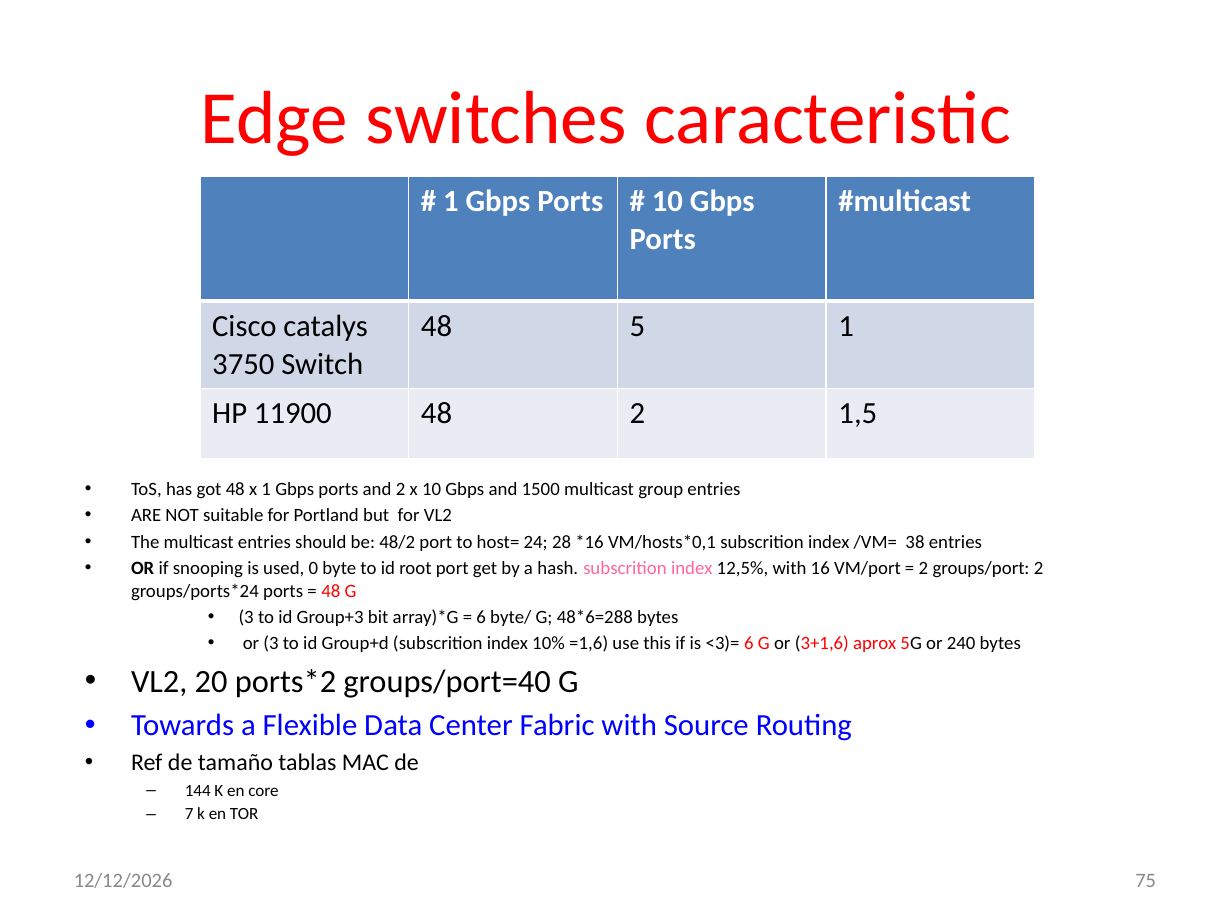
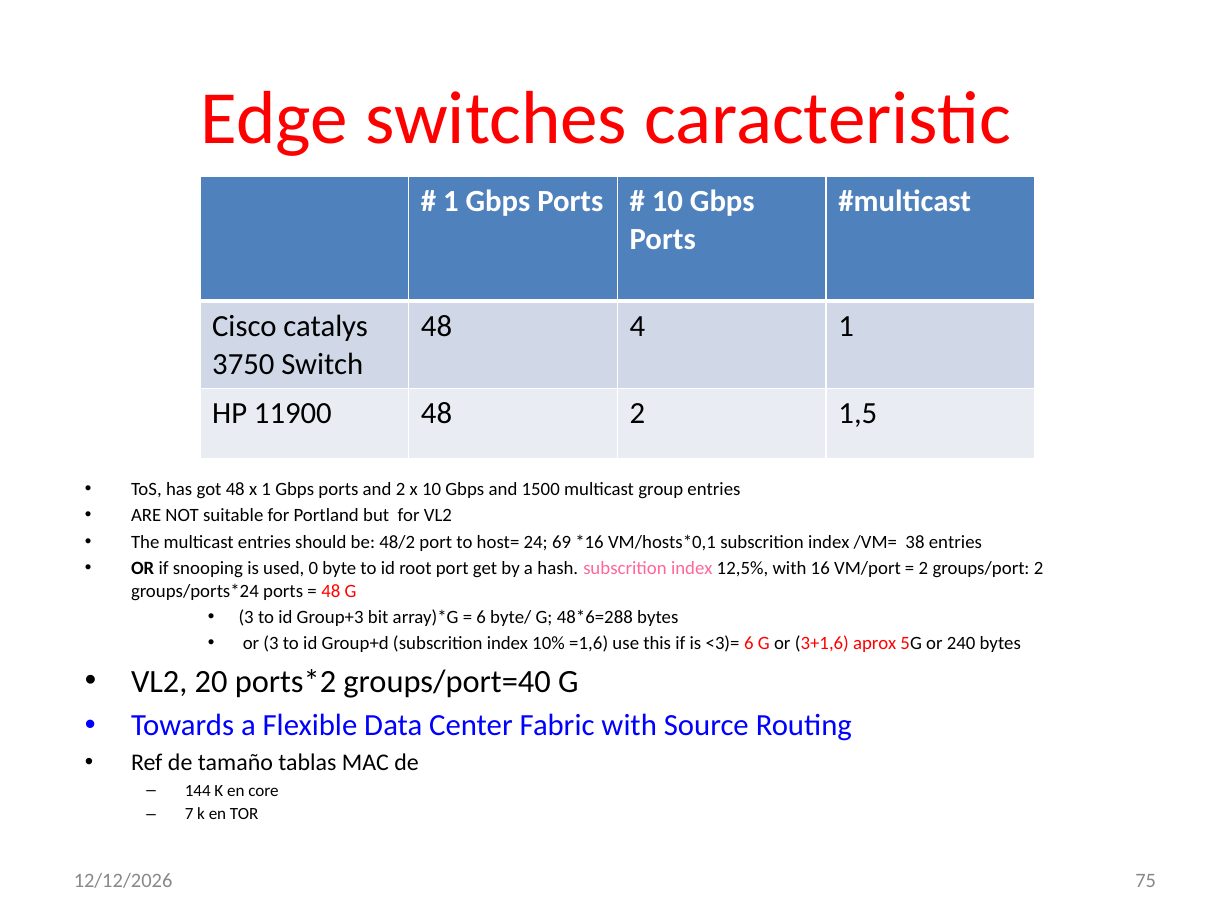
5: 5 -> 4
28: 28 -> 69
